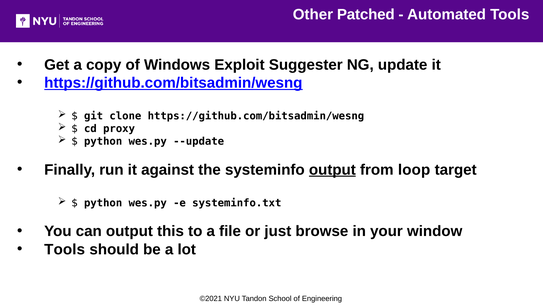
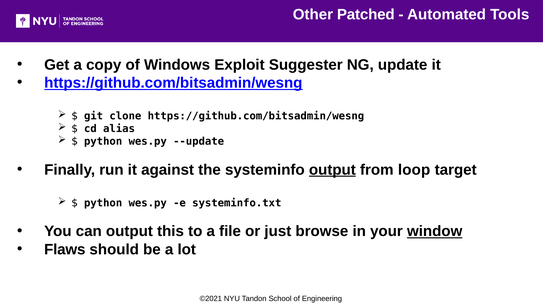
proxy: proxy -> alias
window underline: none -> present
Tools at (65, 250): Tools -> Flaws
